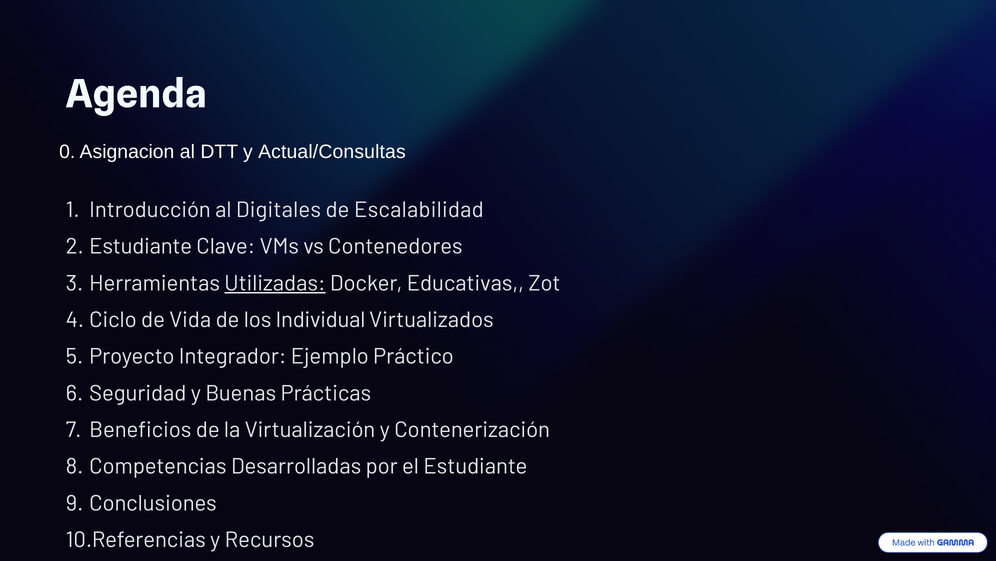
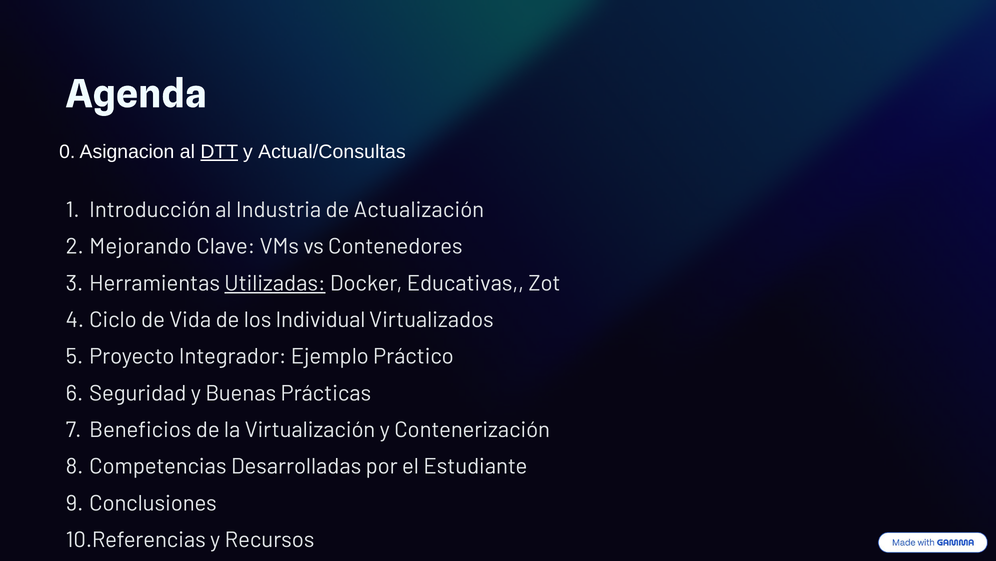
DTT underline: none -> present
Digitales: Digitales -> Industria
Escalabilidad: Escalabilidad -> Actualización
Estudiante at (141, 246): Estudiante -> Mejorando
